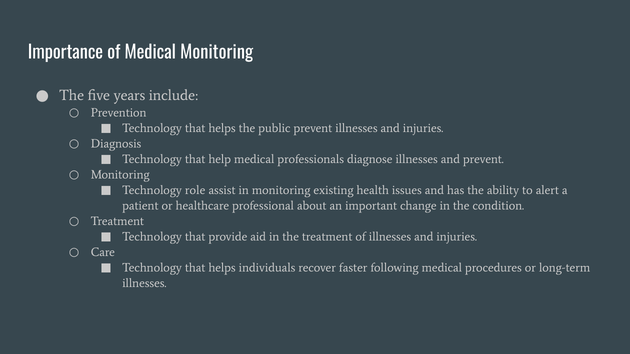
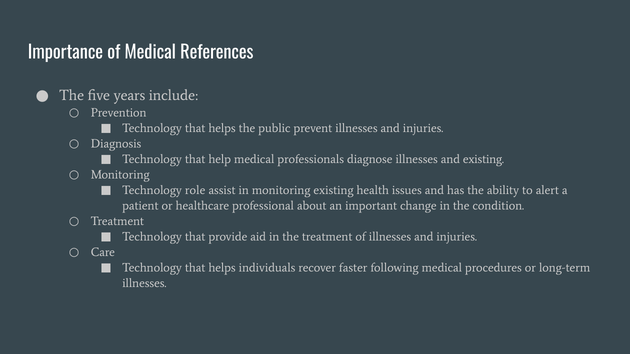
Medical Monitoring: Monitoring -> References
and prevent: prevent -> existing
